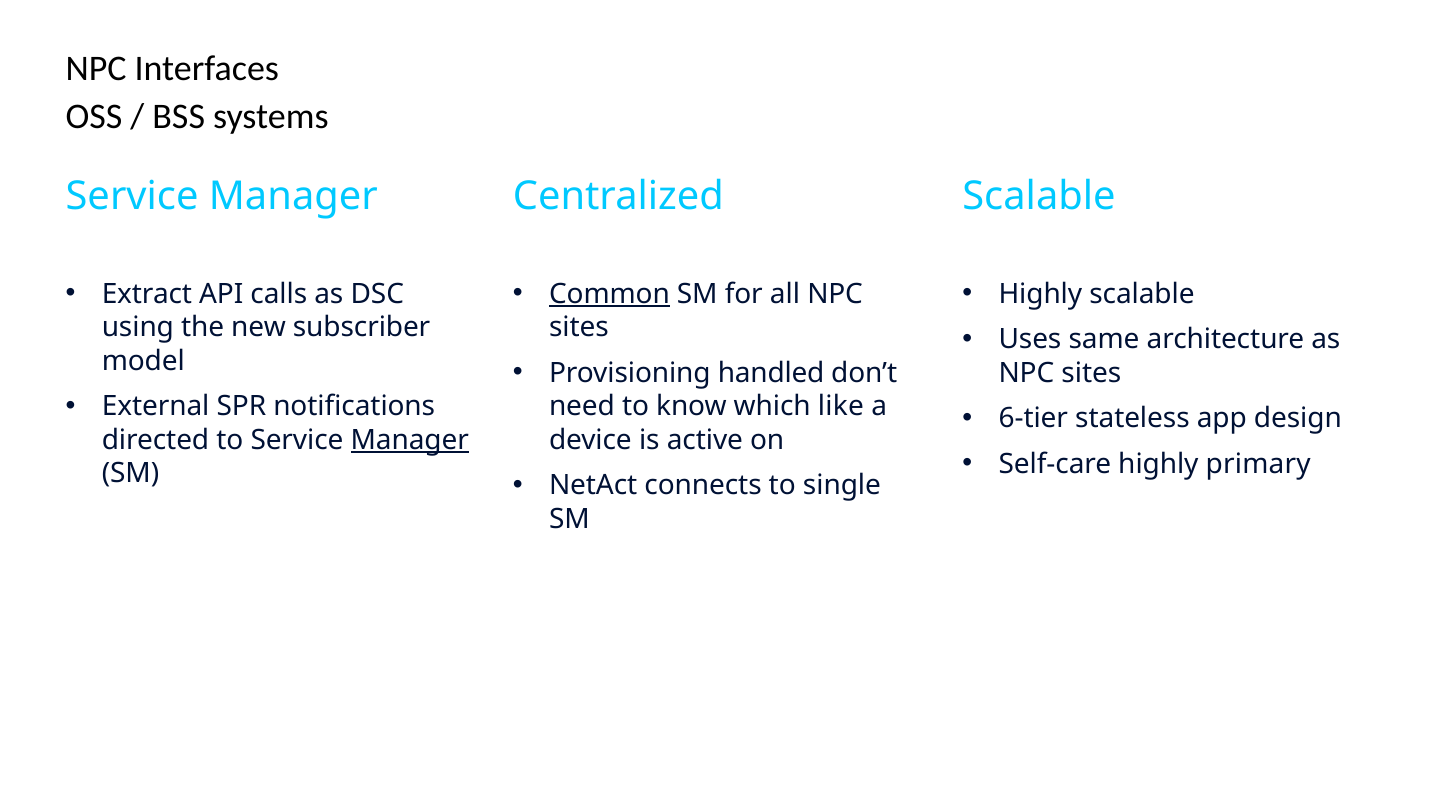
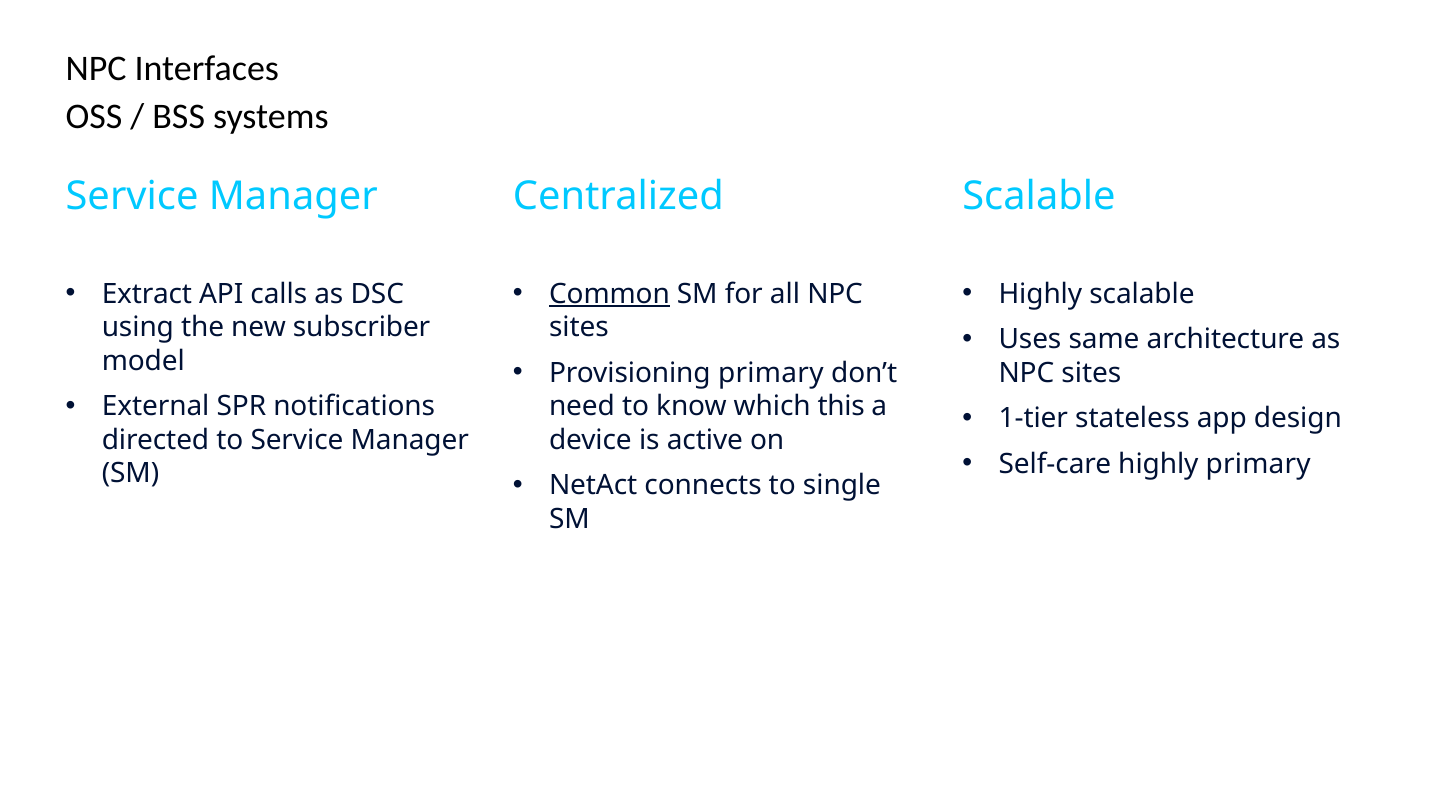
Provisioning handled: handled -> primary
like: like -> this
6-tier: 6-tier -> 1-tier
Manager at (410, 440) underline: present -> none
